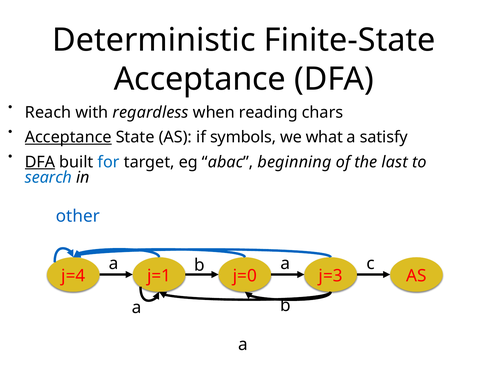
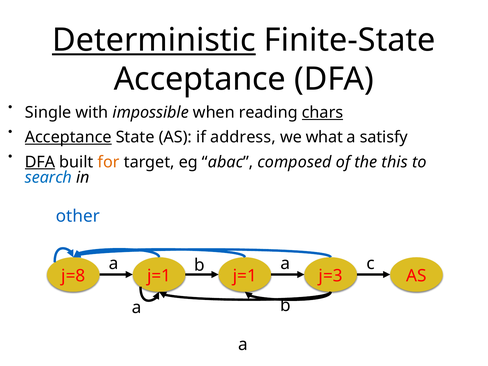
Deterministic underline: none -> present
Reach: Reach -> Single
regardless: regardless -> impossible
chars underline: none -> present
symbols: symbols -> address
for colour: blue -> orange
beginning: beginning -> composed
last: last -> this
j=4: j=4 -> j=8
j=1 j=0: j=0 -> j=1
